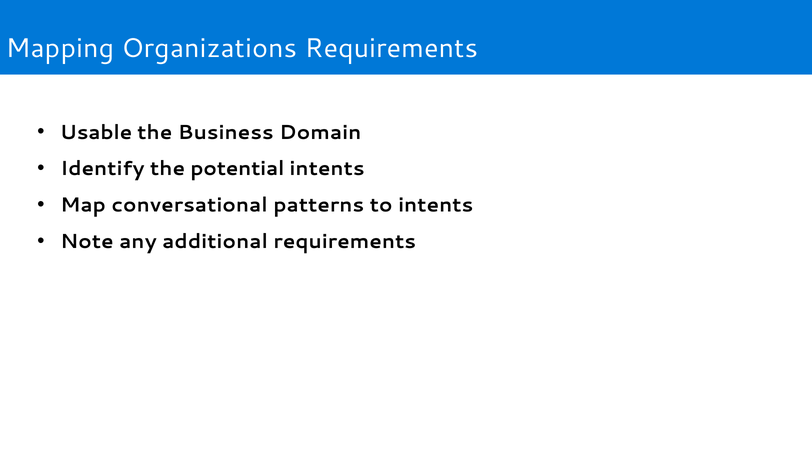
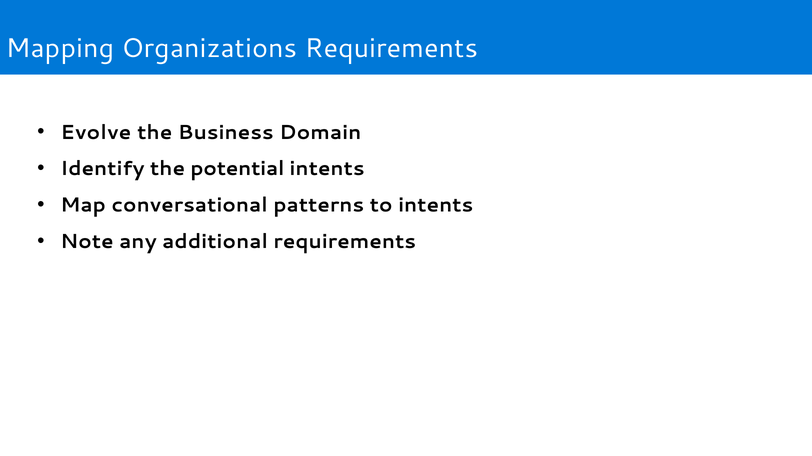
Usable: Usable -> Evolve
